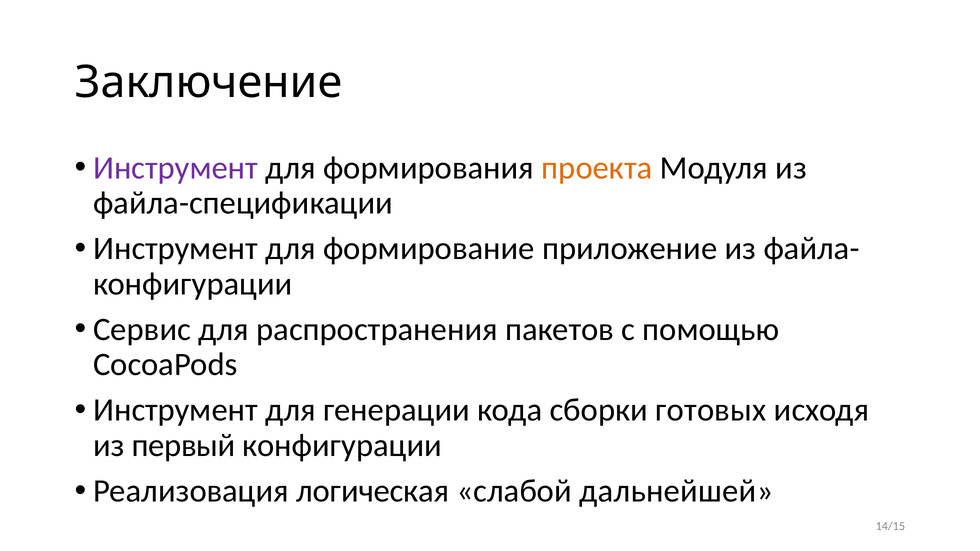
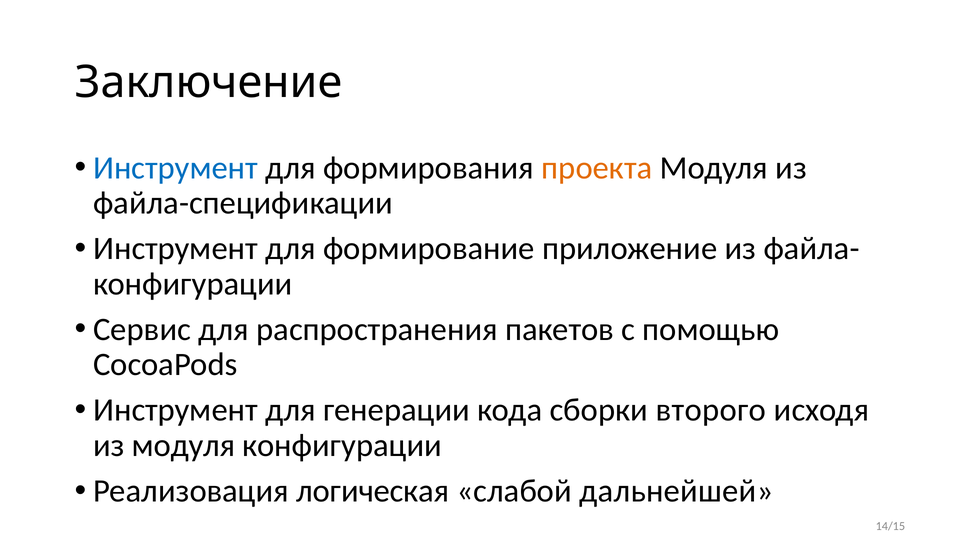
Инструмент at (176, 168) colour: purple -> blue
готовых: готовых -> второго
из первый: первый -> модуля
